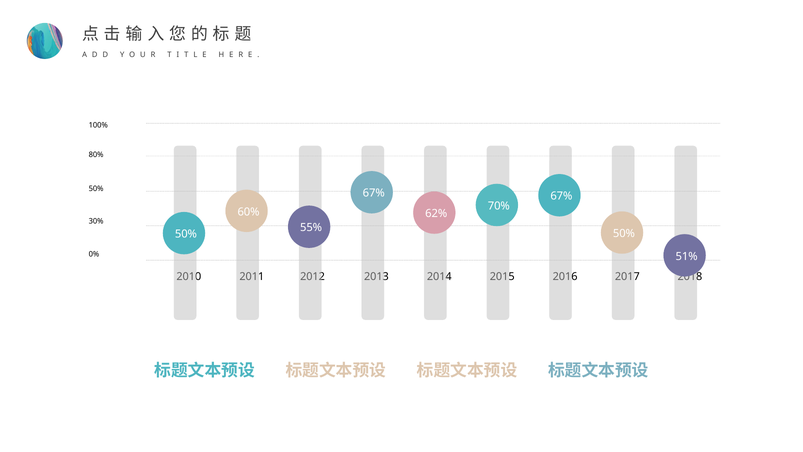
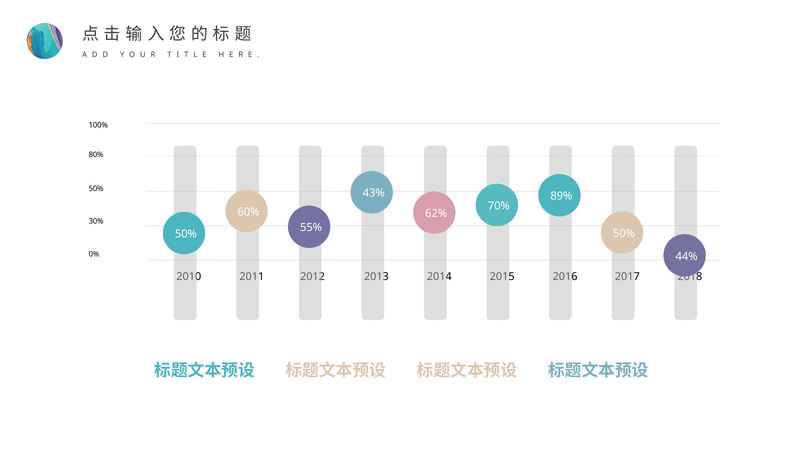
67% at (374, 193): 67% -> 43%
67% at (561, 196): 67% -> 89%
51%: 51% -> 44%
